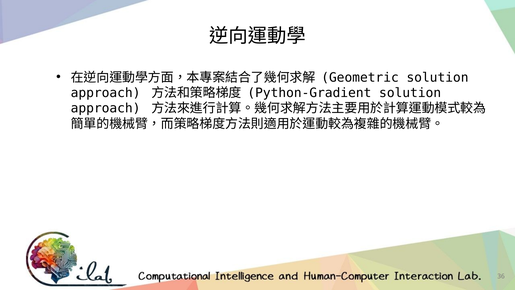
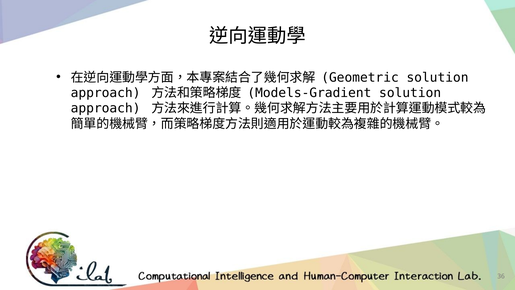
Python-Gradient: Python-Gradient -> Models-Gradient
